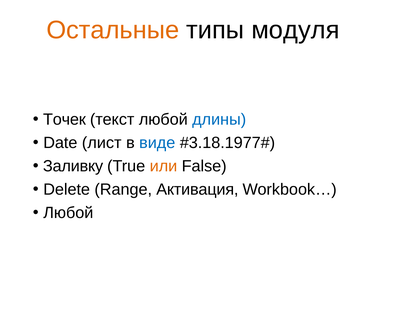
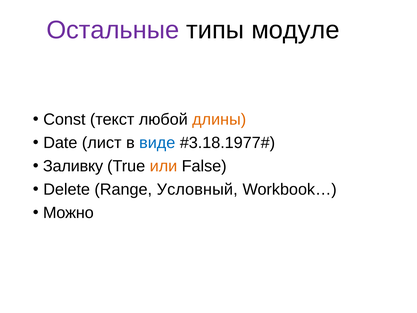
Остальные colour: orange -> purple
модуля: модуля -> модуле
Точек: Точек -> Const
длины colour: blue -> orange
Активация: Активация -> Условный
Любой at (68, 213): Любой -> Можно
